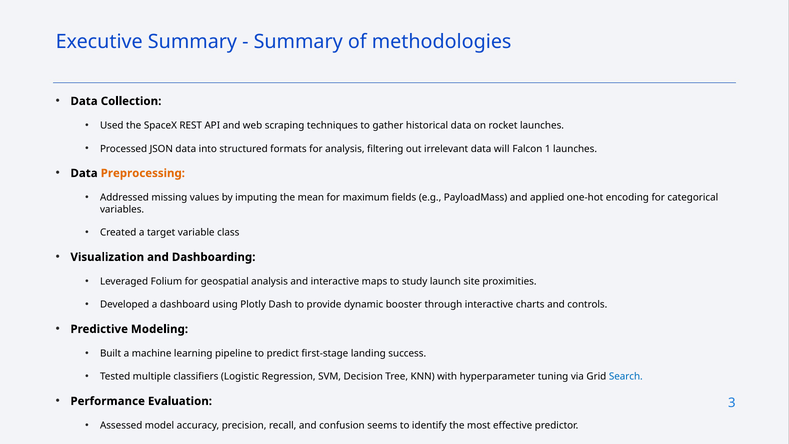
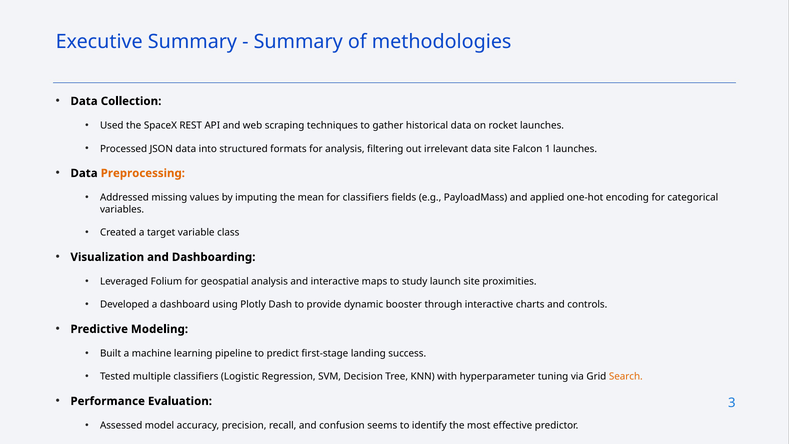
data will: will -> site
for maximum: maximum -> classifiers
Search colour: blue -> orange
